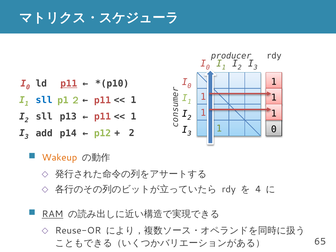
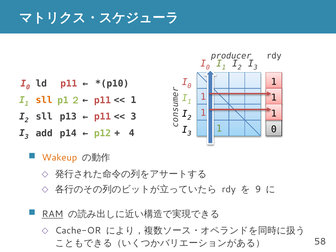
p11 at (69, 84) underline: present -> none
sll at (44, 100) colour: blue -> orange
1 at (133, 117): 1 -> 3
p12 2: 2 -> 4
4: 4 -> 9
Reuse-OR: Reuse-OR -> Cache-OR
65: 65 -> 58
